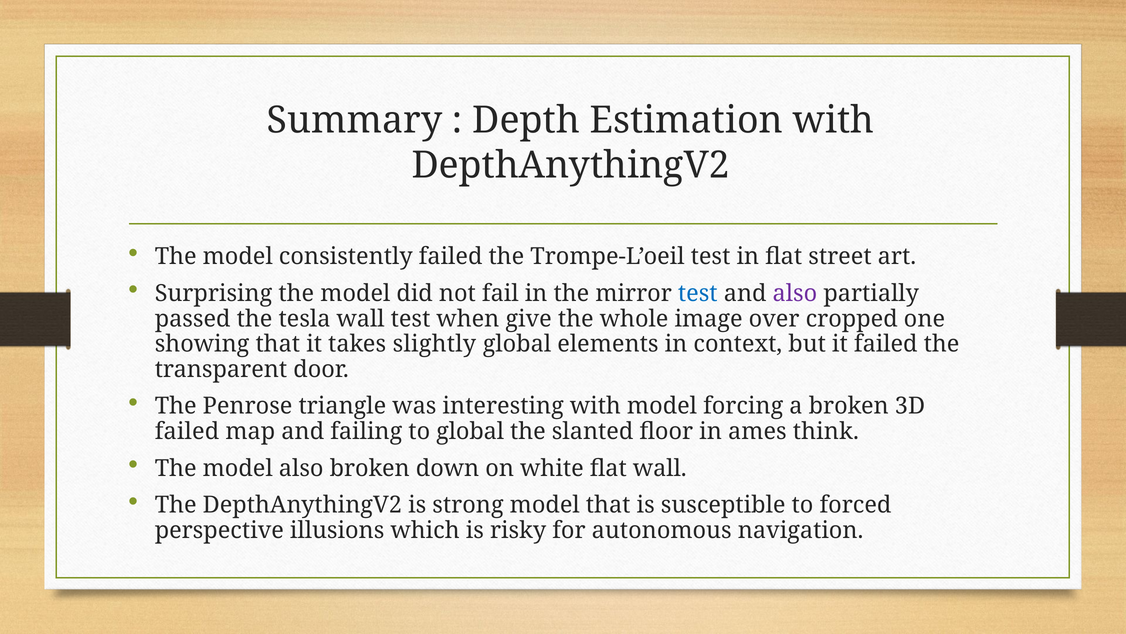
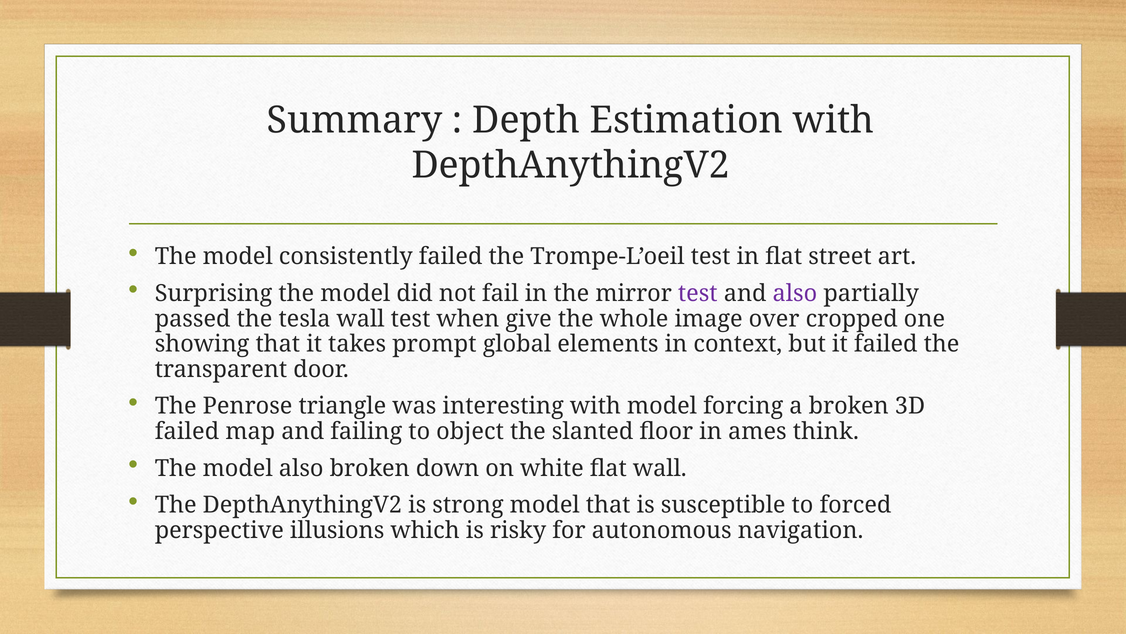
test at (698, 293) colour: blue -> purple
slightly: slightly -> prompt
to global: global -> object
